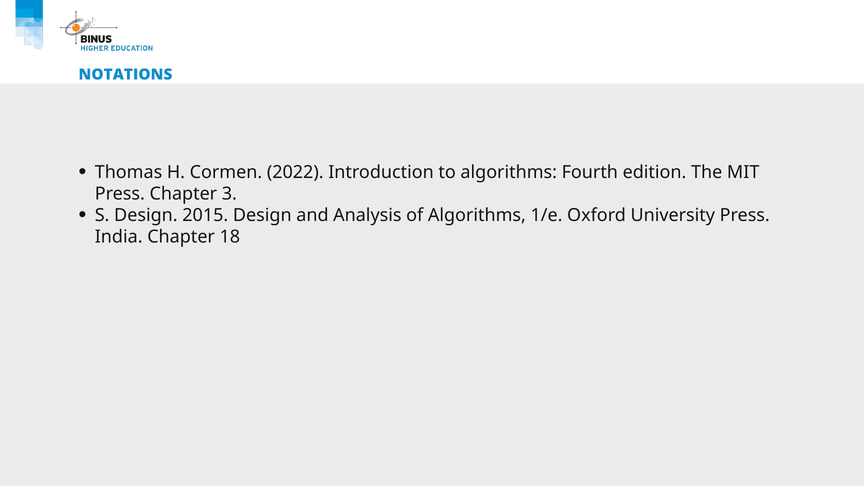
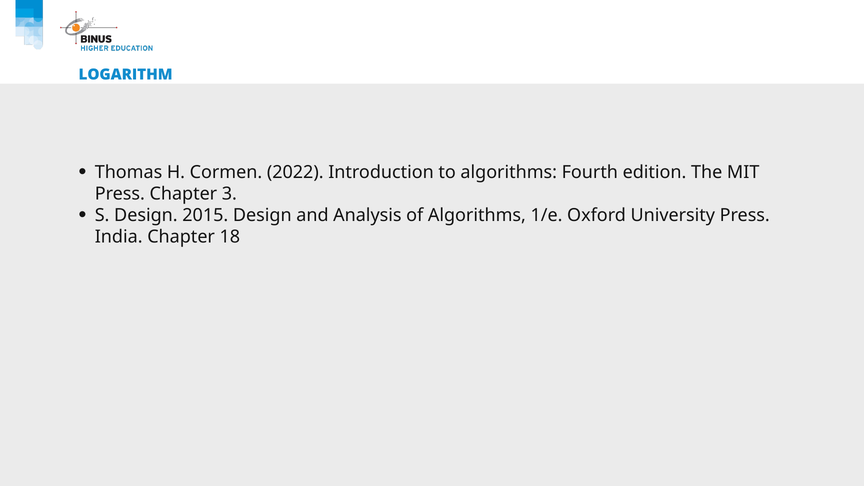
NOTATIONS: NOTATIONS -> LOGARITHM
